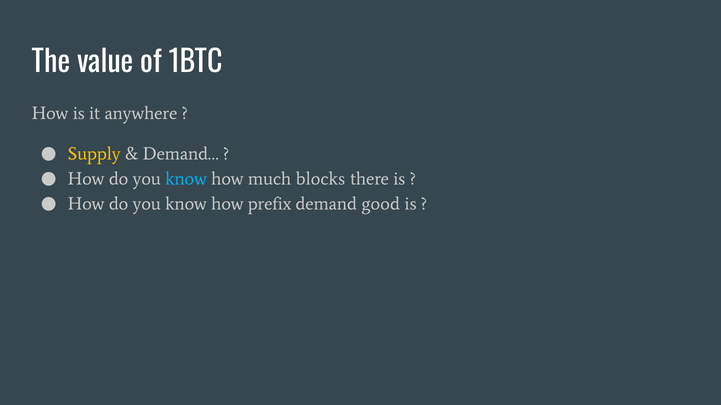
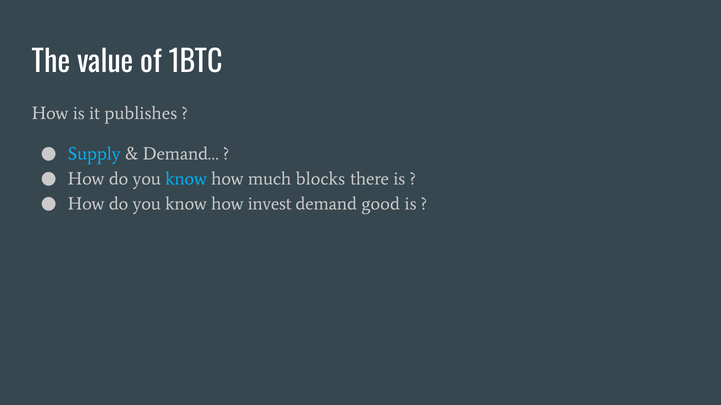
anywhere: anywhere -> publishes
Supply colour: yellow -> light blue
prefix: prefix -> invest
